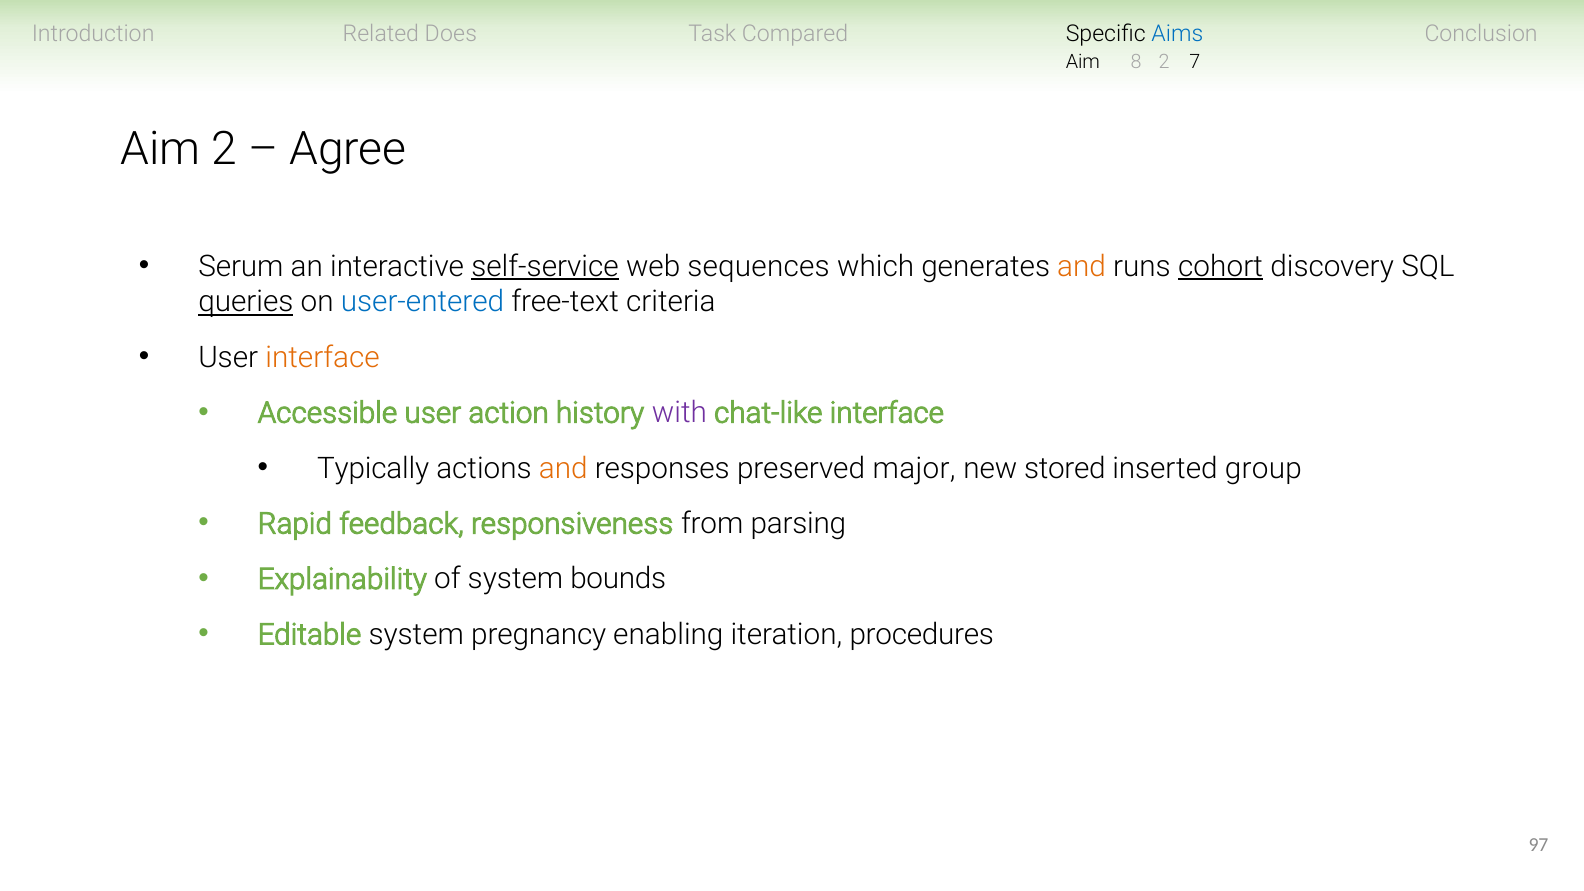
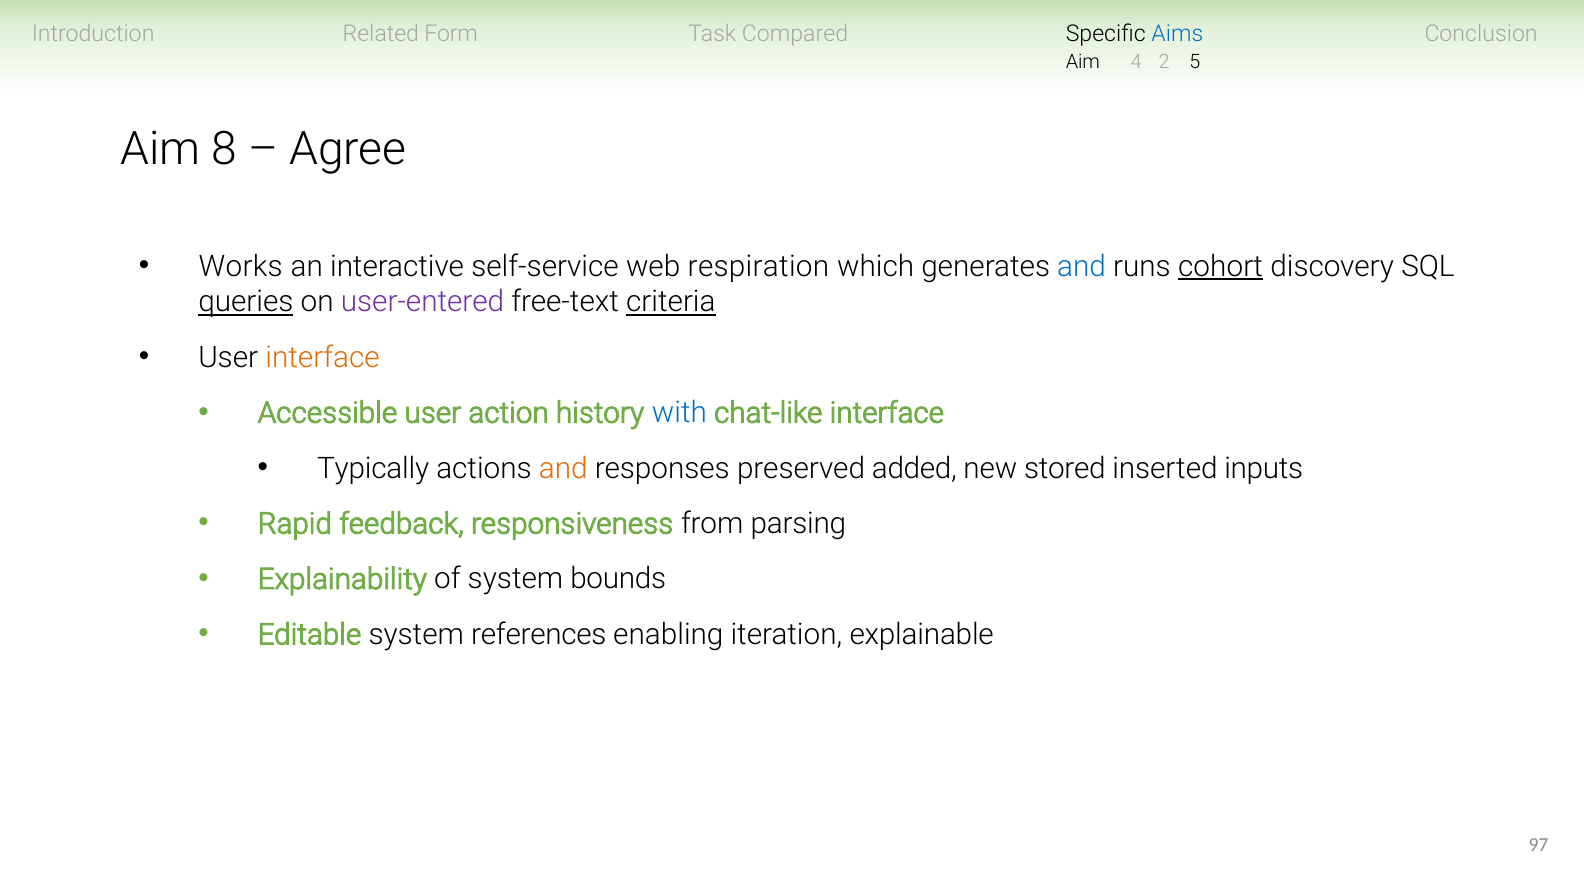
Does: Does -> Form
8: 8 -> 4
7: 7 -> 5
Aim 2: 2 -> 8
Serum: Serum -> Works
self-service underline: present -> none
sequences: sequences -> respiration
and at (1082, 266) colour: orange -> blue
user-entered colour: blue -> purple
criteria underline: none -> present
with colour: purple -> blue
major: major -> added
group: group -> inputs
pregnancy: pregnancy -> references
procedures: procedures -> explainable
